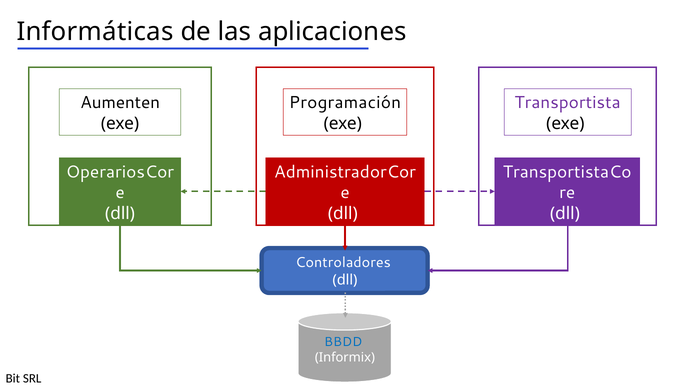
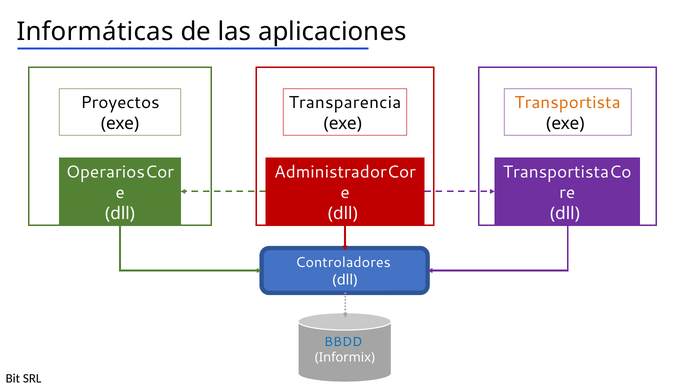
Aumenten: Aumenten -> Proyectos
Programación: Programación -> Transparencia
Transportista colour: purple -> orange
